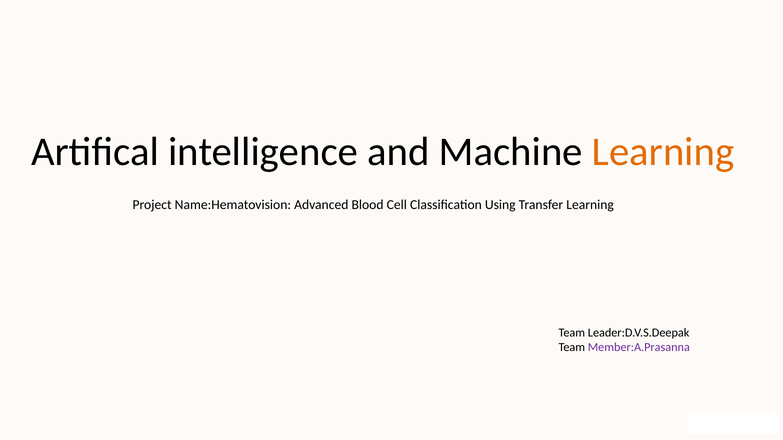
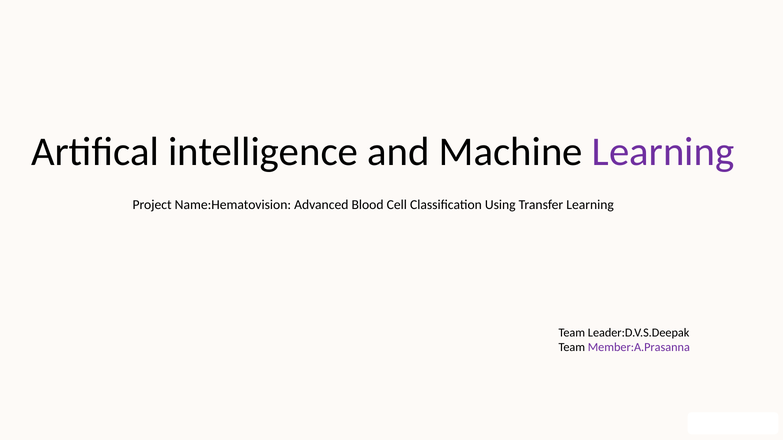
Learning at (663, 152) colour: orange -> purple
